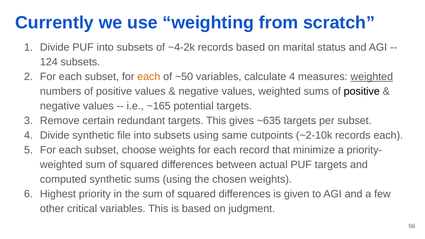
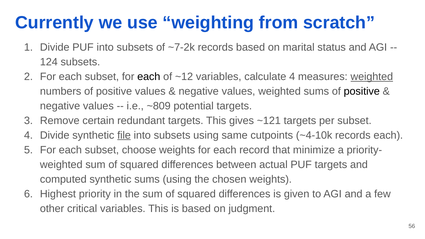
~4-2k: ~4-2k -> ~7-2k
each at (149, 77) colour: orange -> black
~50: ~50 -> ~12
~165: ~165 -> ~809
~635: ~635 -> ~121
file underline: none -> present
~2-10k: ~2-10k -> ~4-10k
